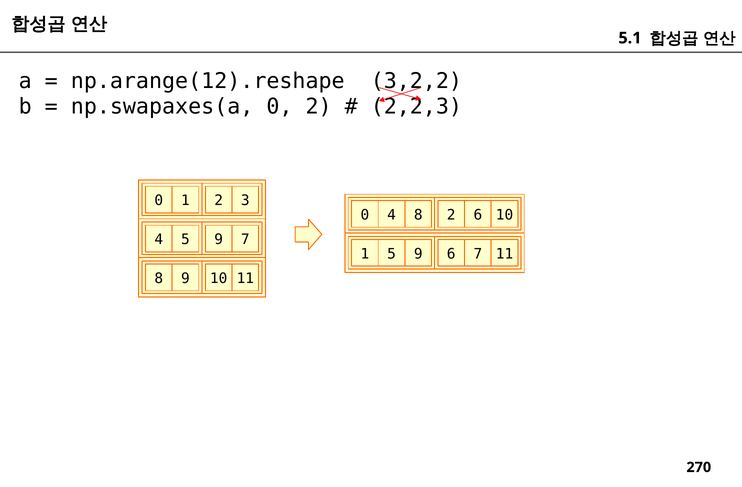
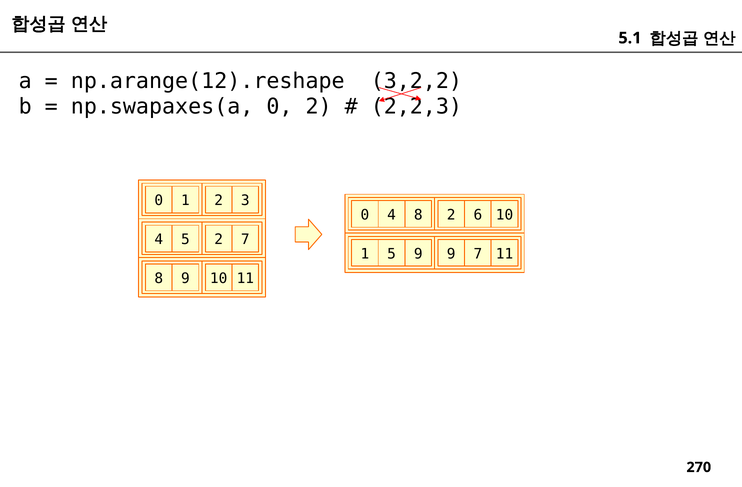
4 5 9: 9 -> 2
9 6: 6 -> 9
